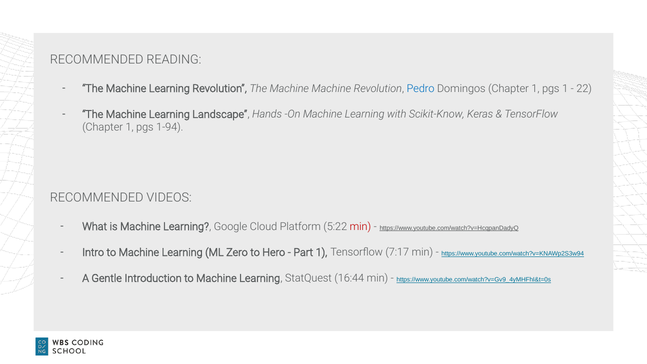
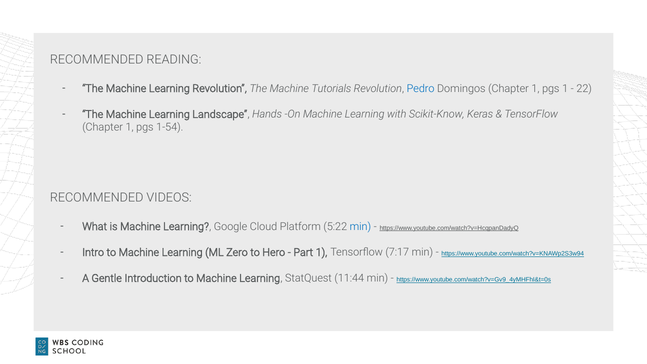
Machine Machine: Machine -> Tutorials
1-94: 1-94 -> 1-54
min at (360, 226) colour: red -> blue
16:44: 16:44 -> 11:44
